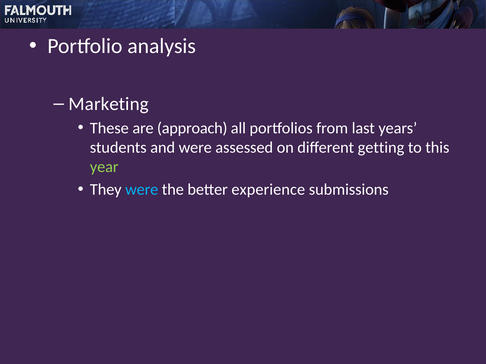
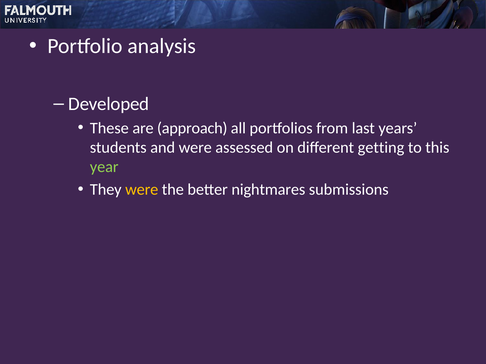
Marketing: Marketing -> Developed
were at (142, 190) colour: light blue -> yellow
experience: experience -> nightmares
